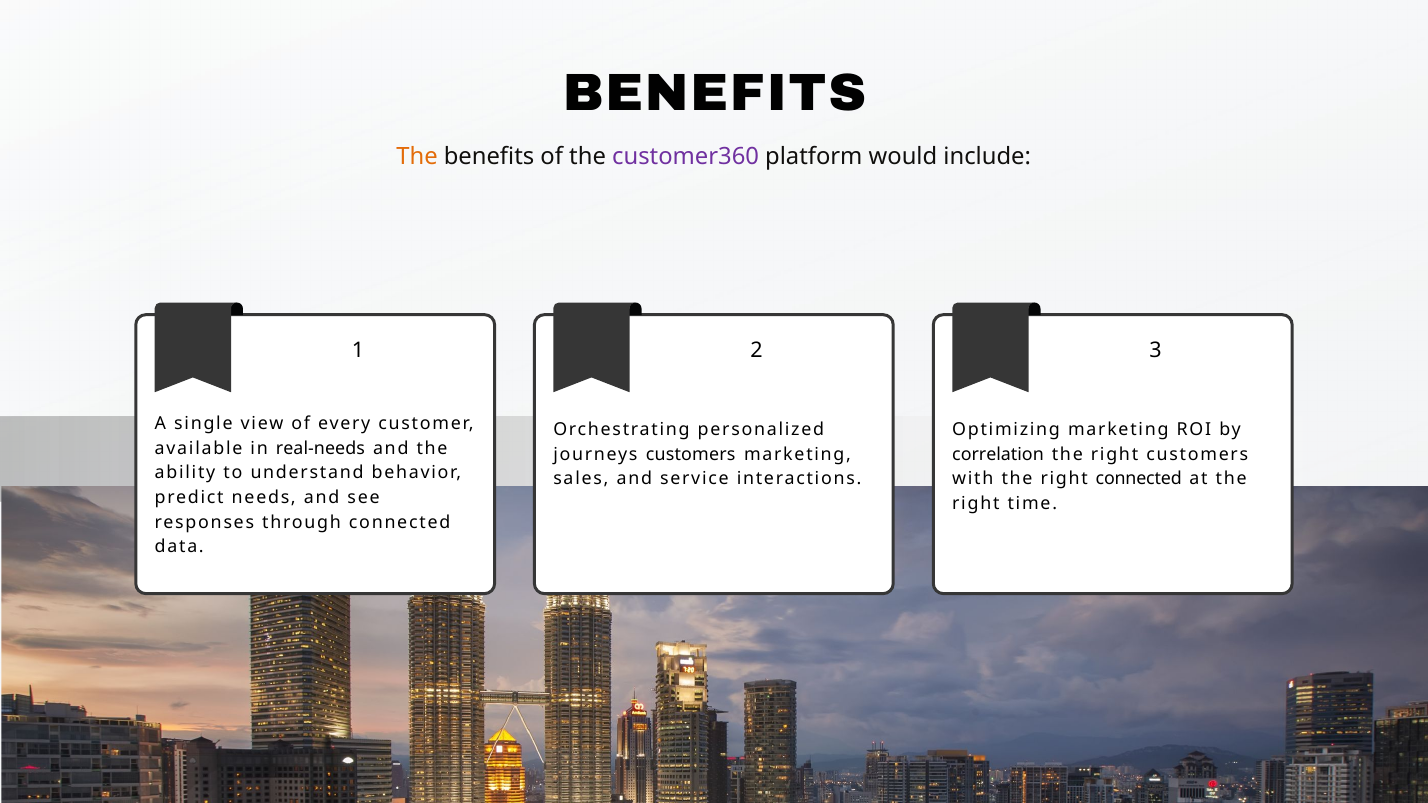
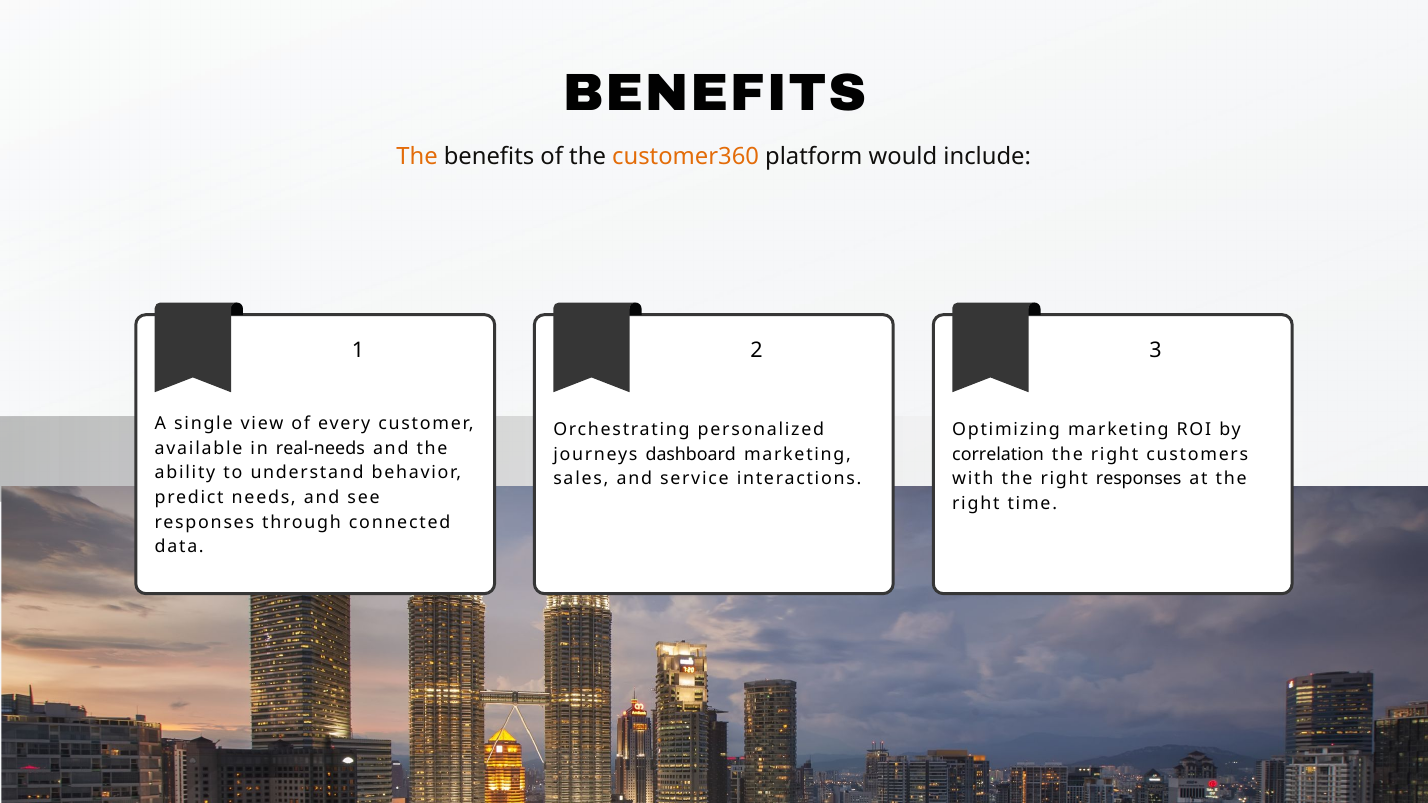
customer360 colour: purple -> orange
journeys customers: customers -> dashboard
right connected: connected -> responses
